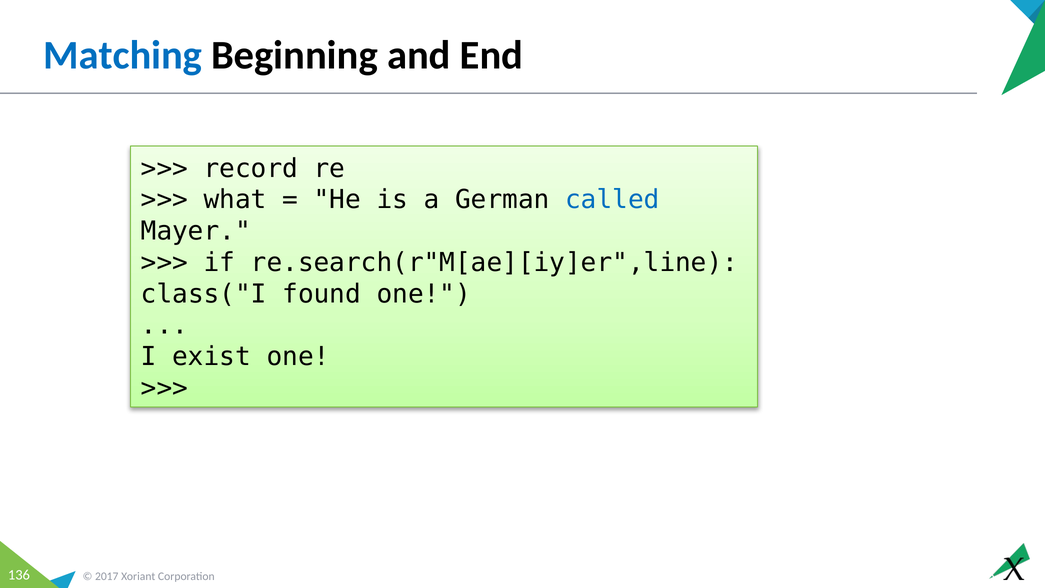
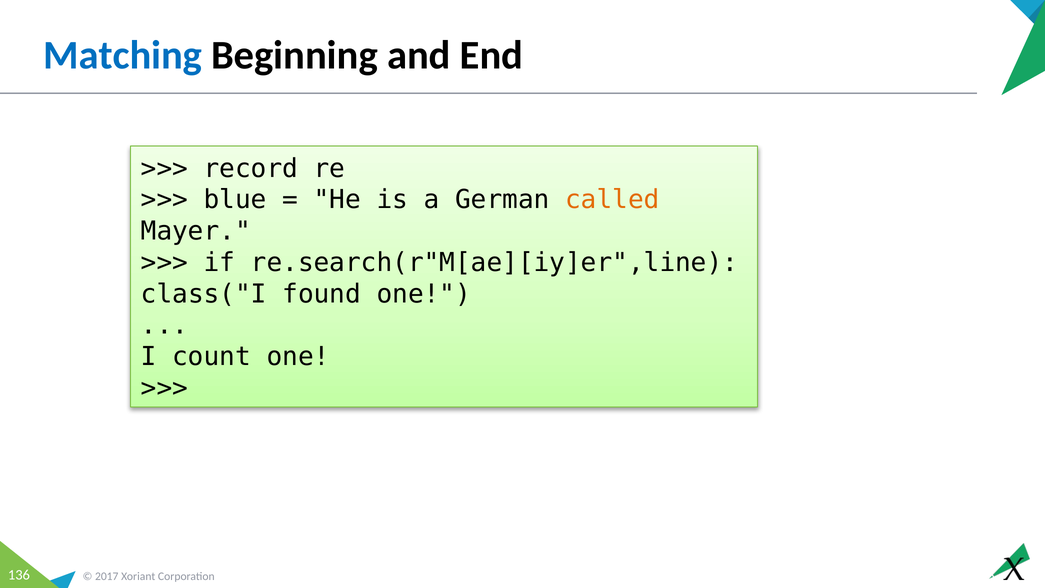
what: what -> blue
called colour: blue -> orange
exist: exist -> count
